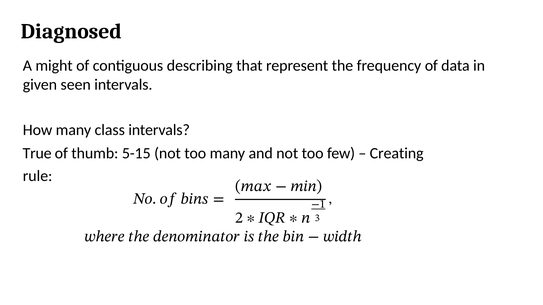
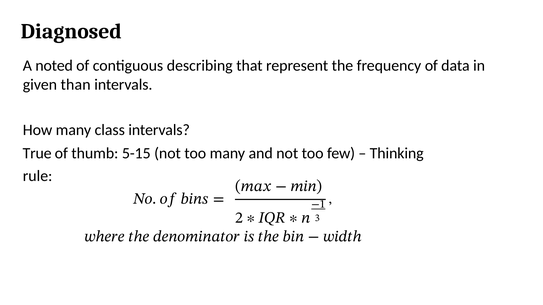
might: might -> noted
seen: seen -> than
Creating: Creating -> Thinking
